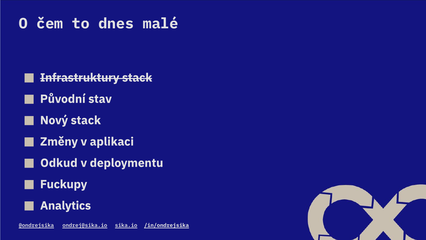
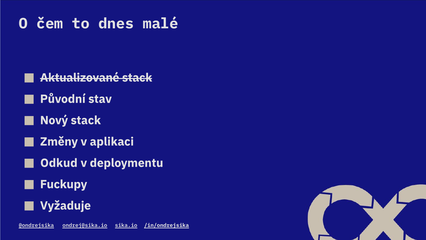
Infrastruktury: Infrastruktury -> Aktualizované
Analytics: Analytics -> Vyžaduje
